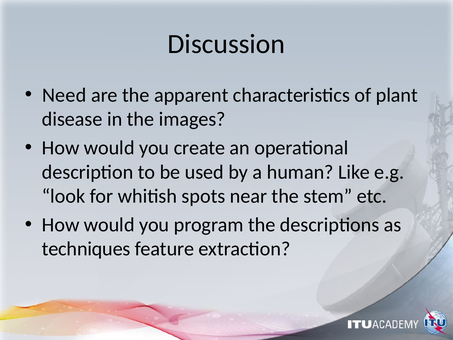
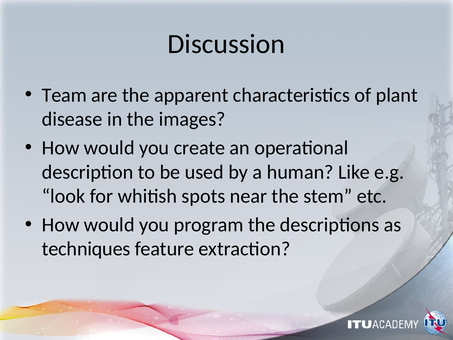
Need: Need -> Team
